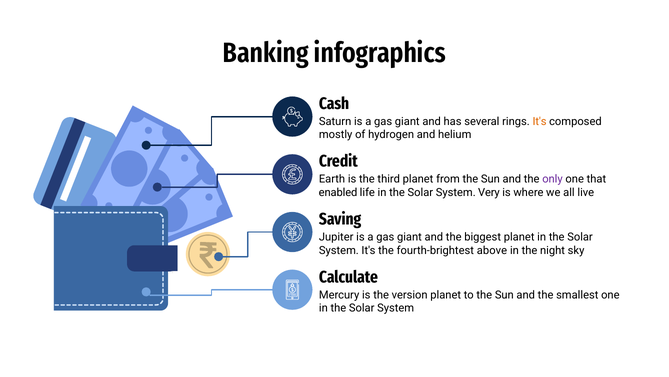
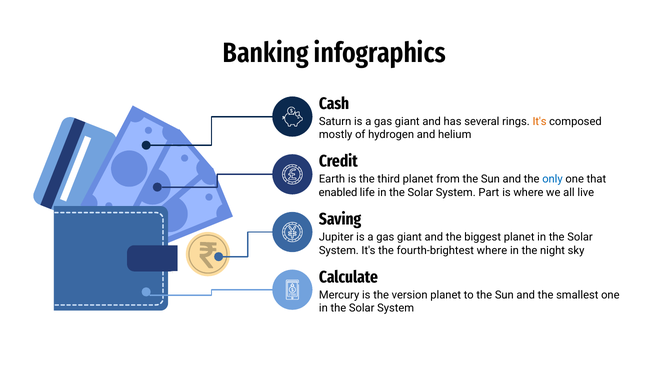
only colour: purple -> blue
Very: Very -> Part
fourth-brightest above: above -> where
